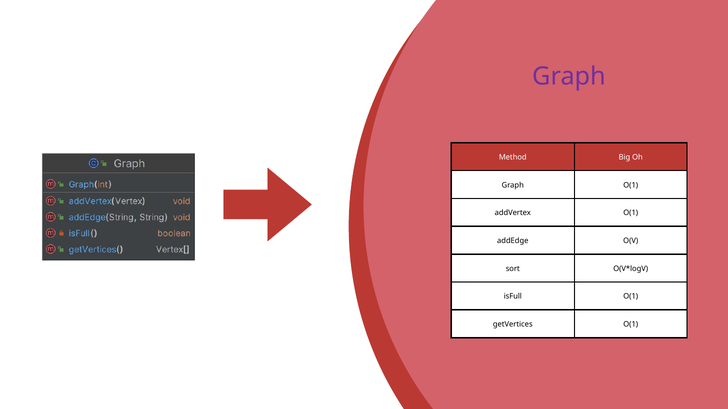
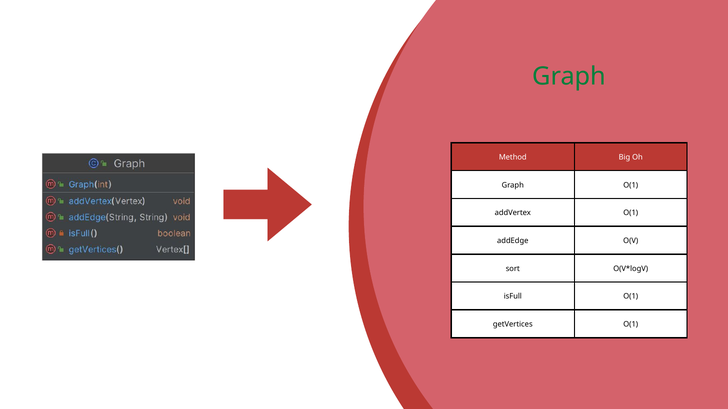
Graph at (569, 77) colour: purple -> green
